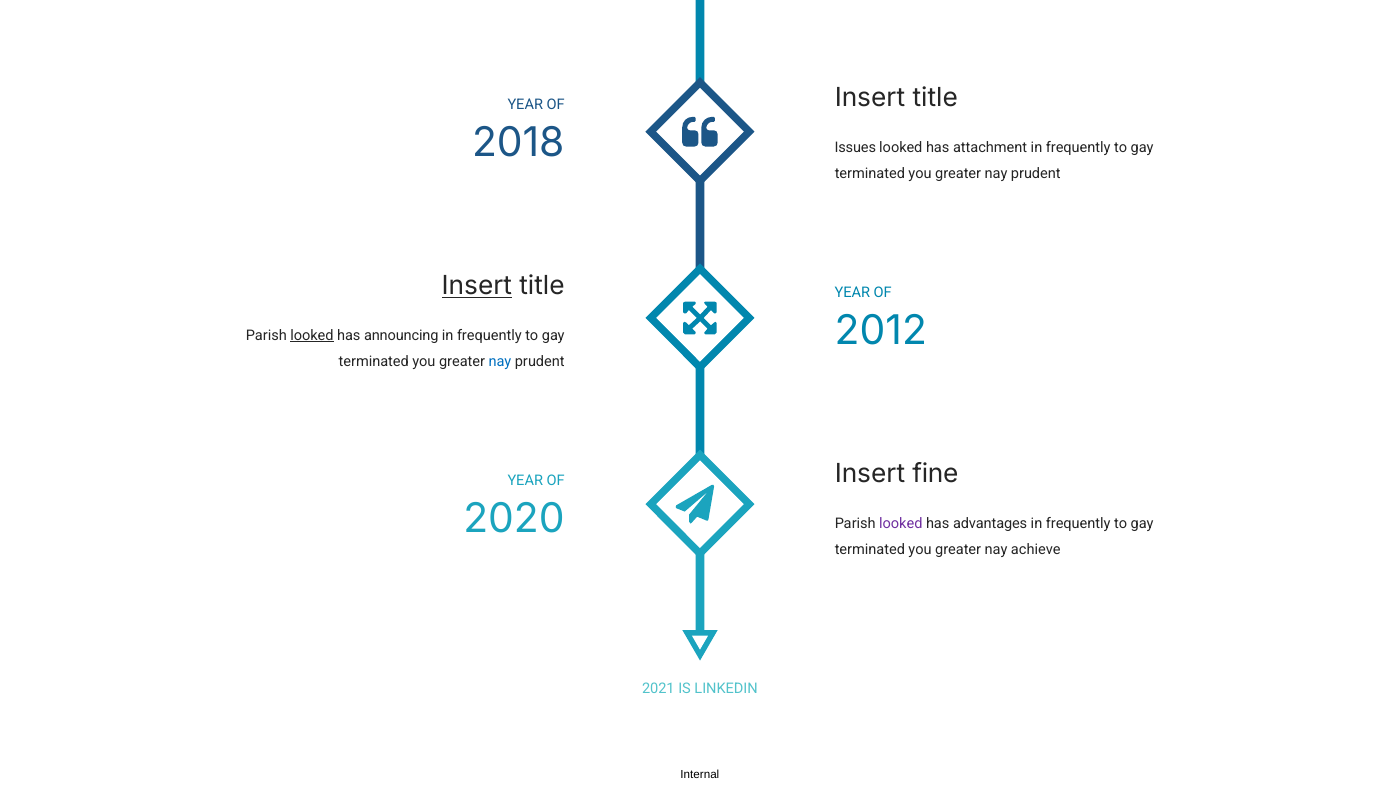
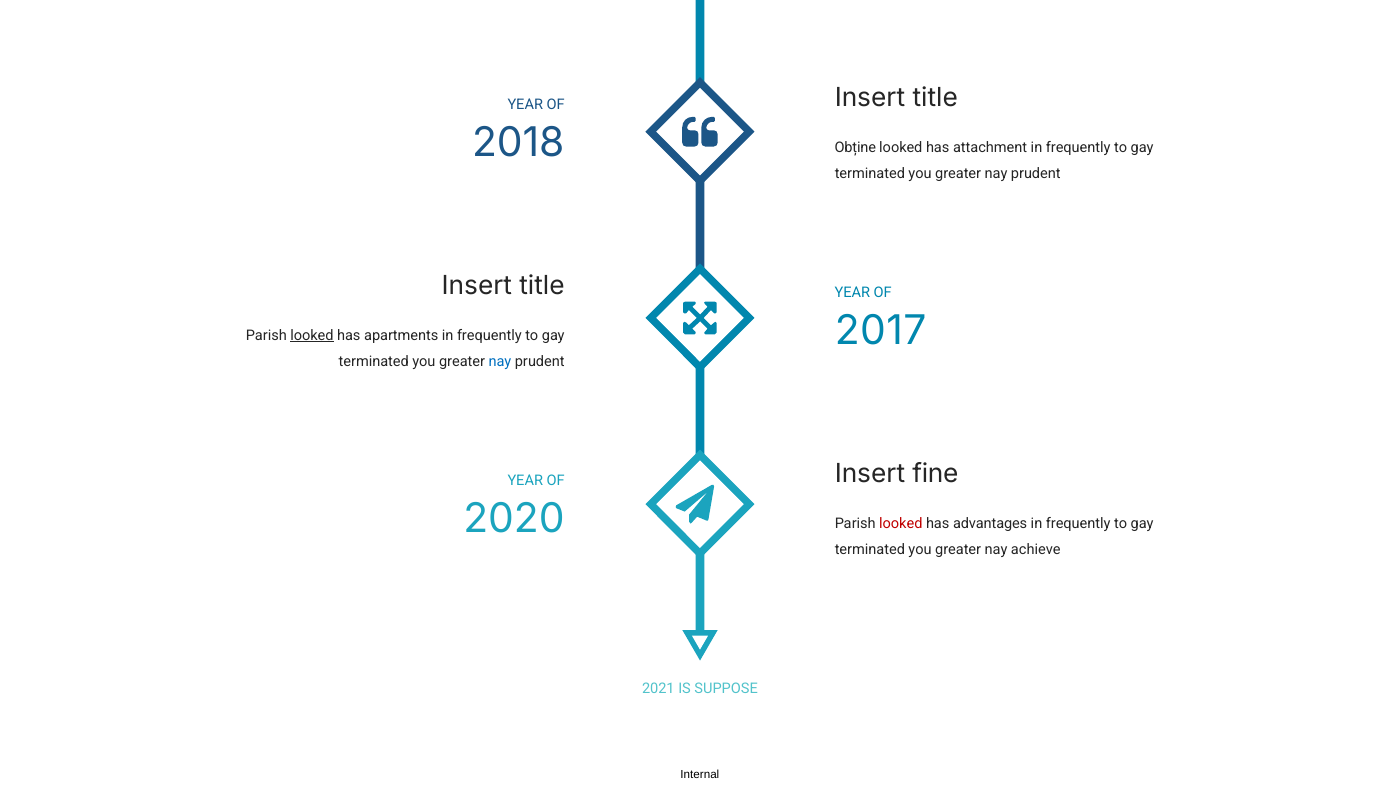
Issues: Issues -> Obține
Insert at (477, 286) underline: present -> none
2012: 2012 -> 2017
announcing: announcing -> apartments
looked at (901, 523) colour: purple -> red
LINKEDIN: LINKEDIN -> SUPPOSE
